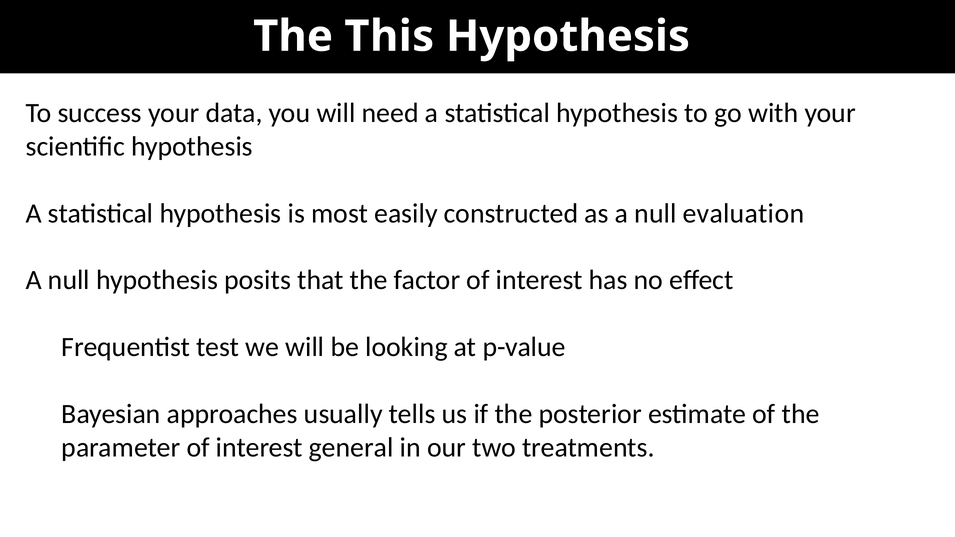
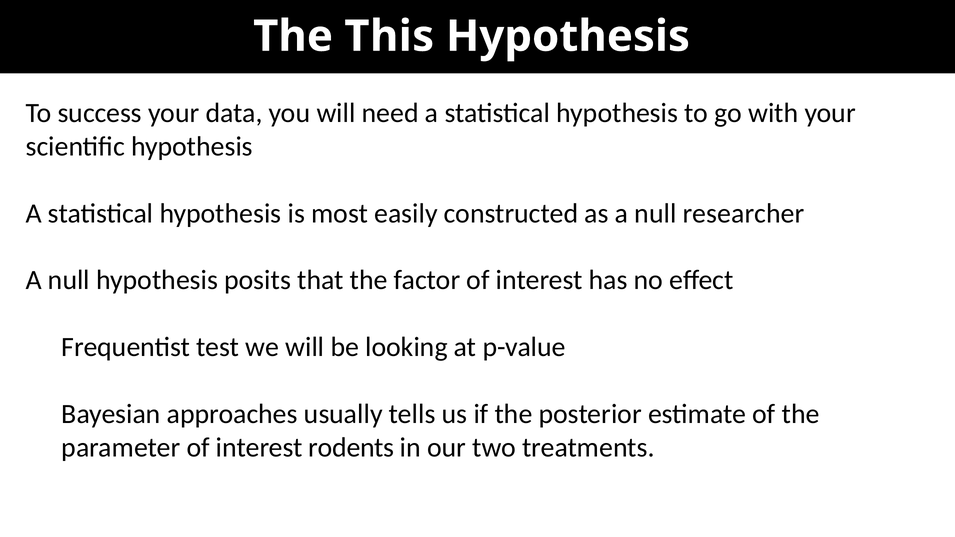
evaluation: evaluation -> researcher
general: general -> rodents
